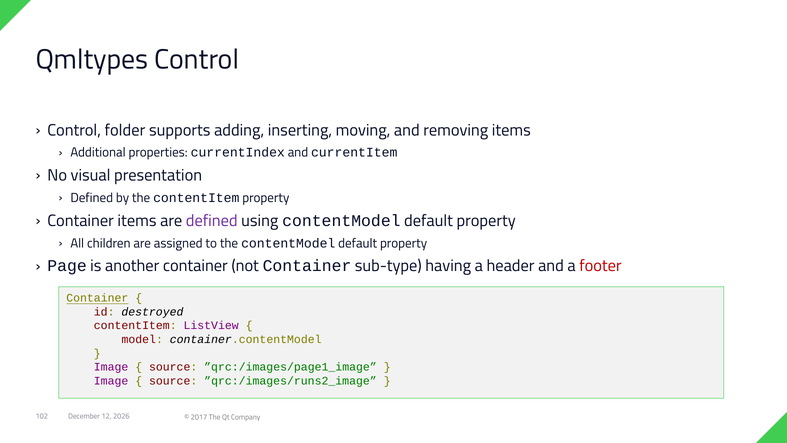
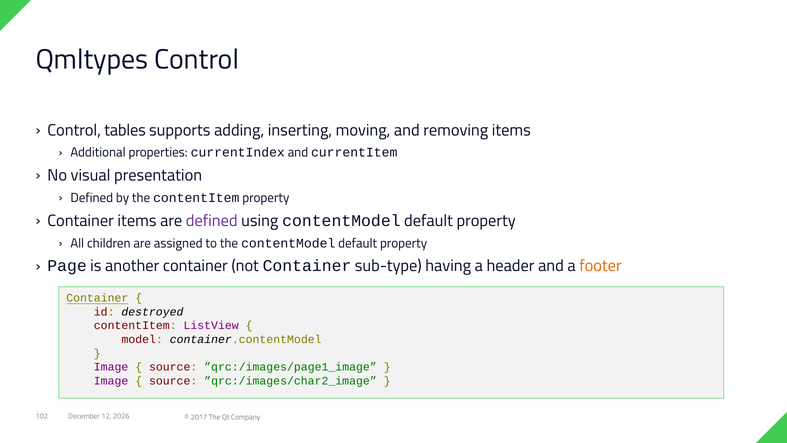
folder: folder -> tables
footer colour: red -> orange
”qrc:/images/runs2_image: ”qrc:/images/runs2_image -> ”qrc:/images/char2_image
